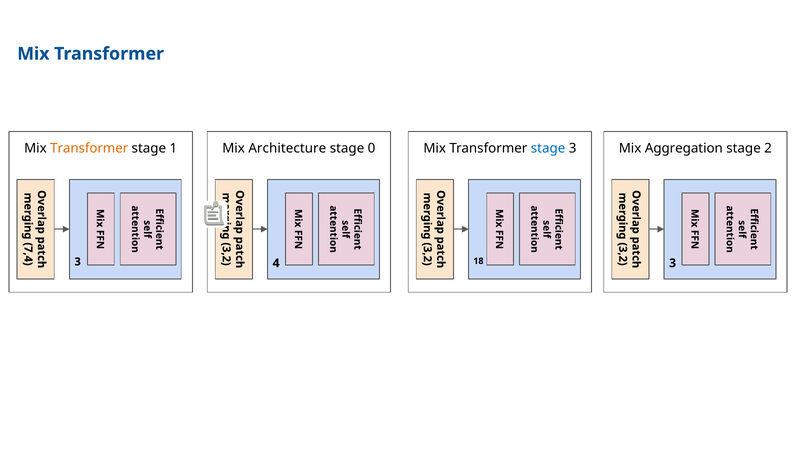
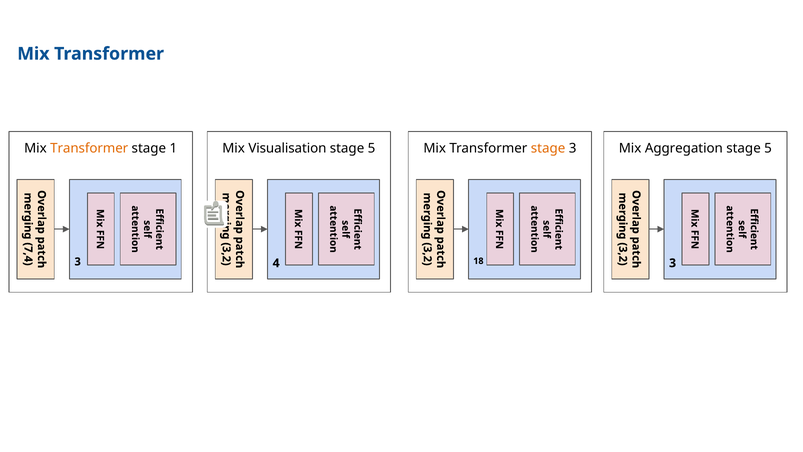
Architecture: Architecture -> Visualisation
0 at (372, 148): 0 -> 5
stage at (548, 148) colour: blue -> orange
2 at (768, 148): 2 -> 5
